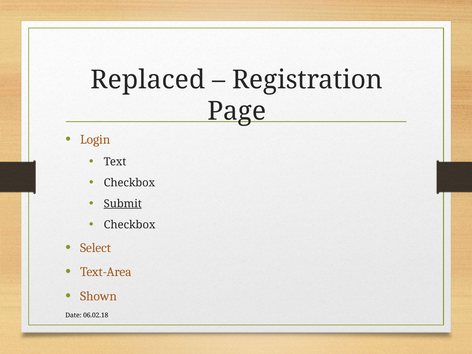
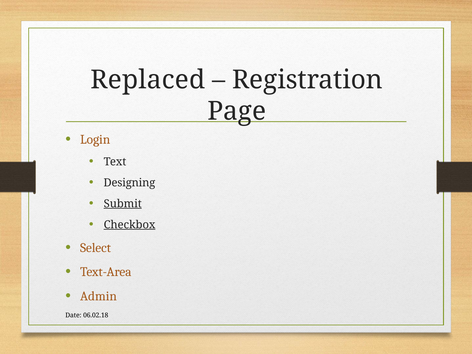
Checkbox at (129, 183): Checkbox -> Designing
Checkbox at (130, 225) underline: none -> present
Shown: Shown -> Admin
